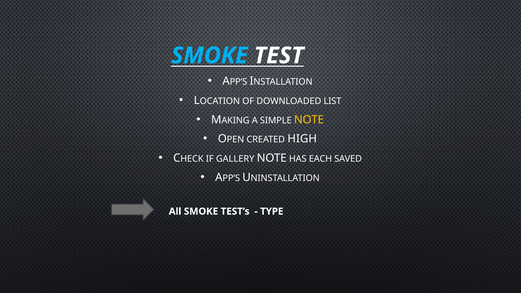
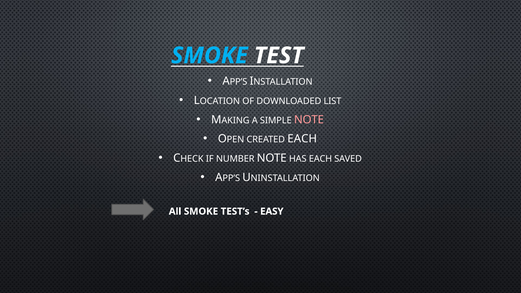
NOTE at (309, 120) colour: yellow -> pink
CREATED HIGH: HIGH -> EACH
GALLERY: GALLERY -> NUMBER
TYPE: TYPE -> EASY
